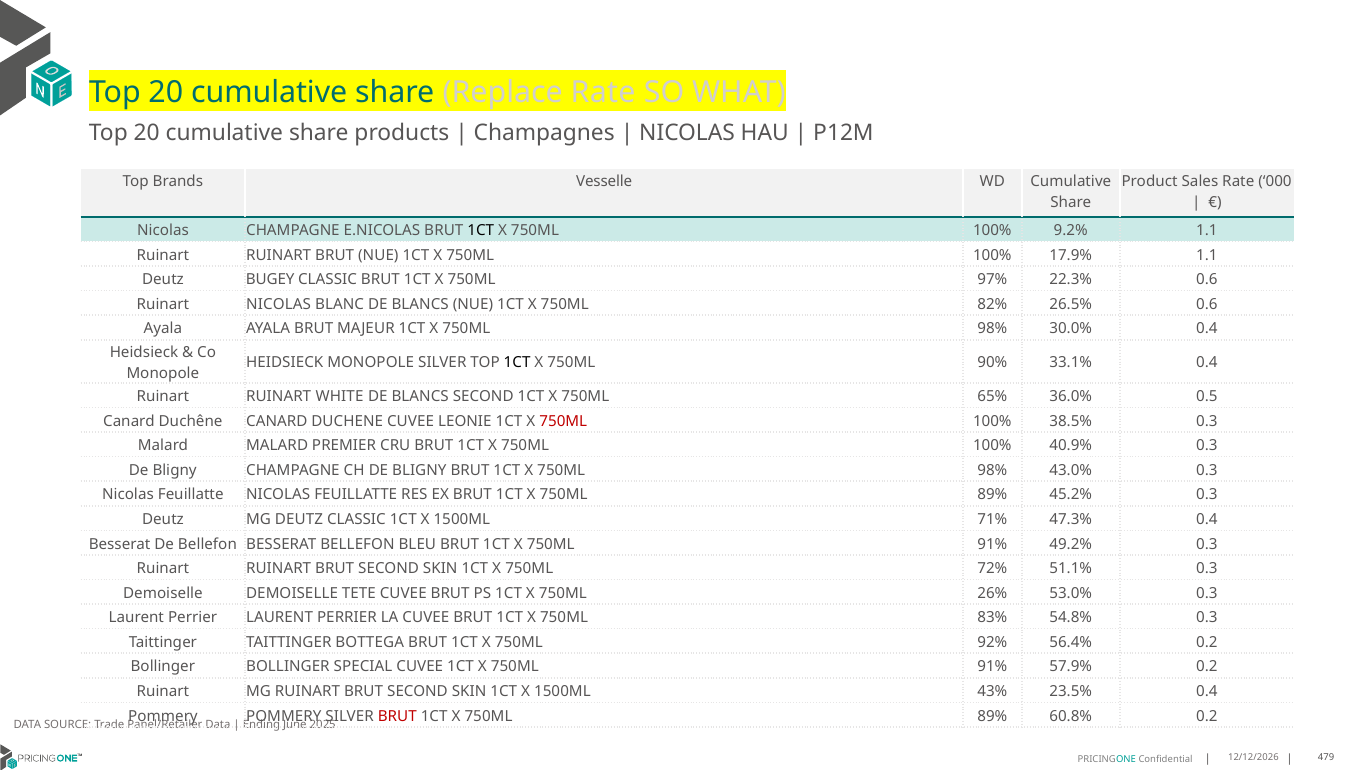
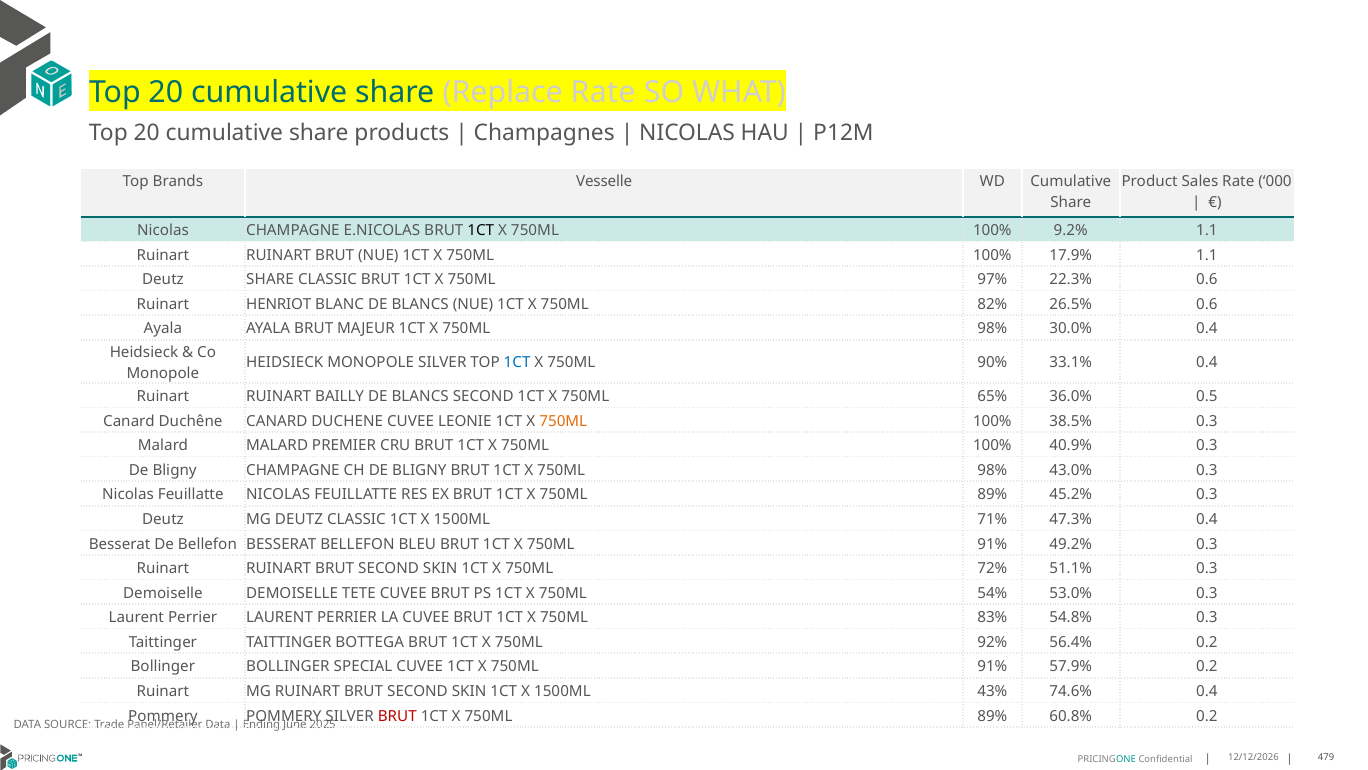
Deutz BUGEY: BUGEY -> SHARE
Ruinart NICOLAS: NICOLAS -> HENRIOT
1CT at (517, 363) colour: black -> blue
WHITE: WHITE -> BAILLY
750ML at (563, 421) colour: red -> orange
26%: 26% -> 54%
23.5%: 23.5% -> 74.6%
